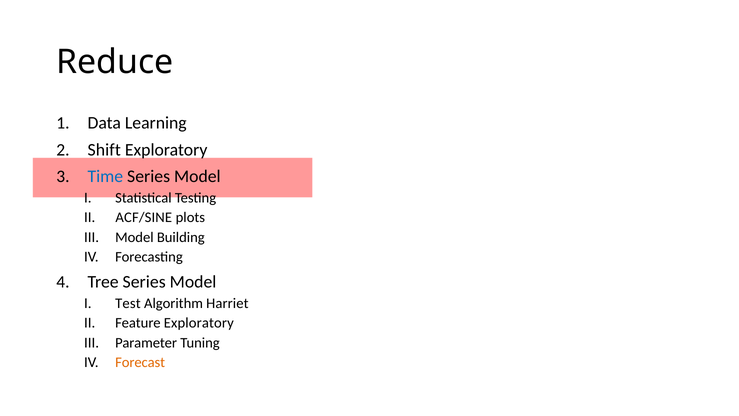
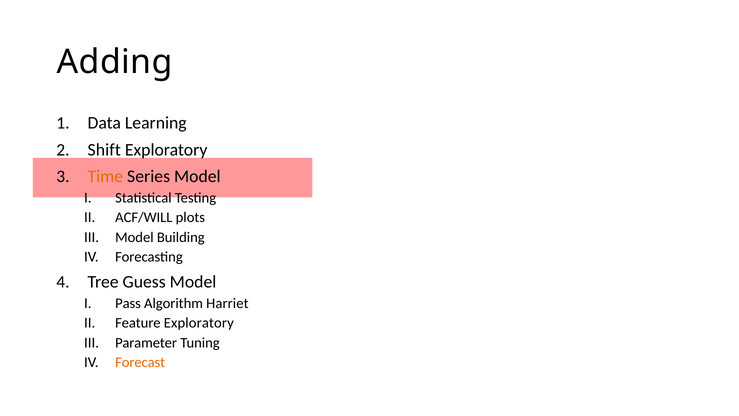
Reduce: Reduce -> Adding
Time colour: blue -> orange
ACF/SINE: ACF/SINE -> ACF/WILL
Tree Series: Series -> Guess
Test: Test -> Pass
